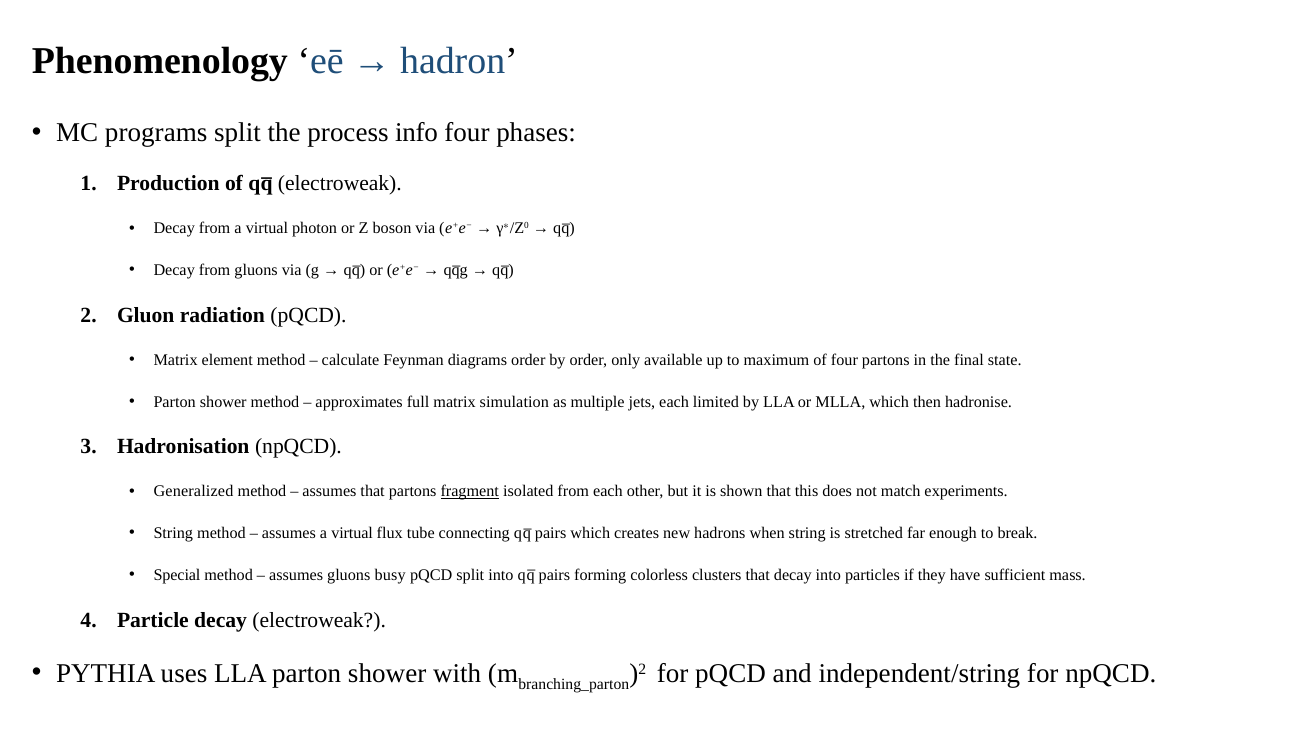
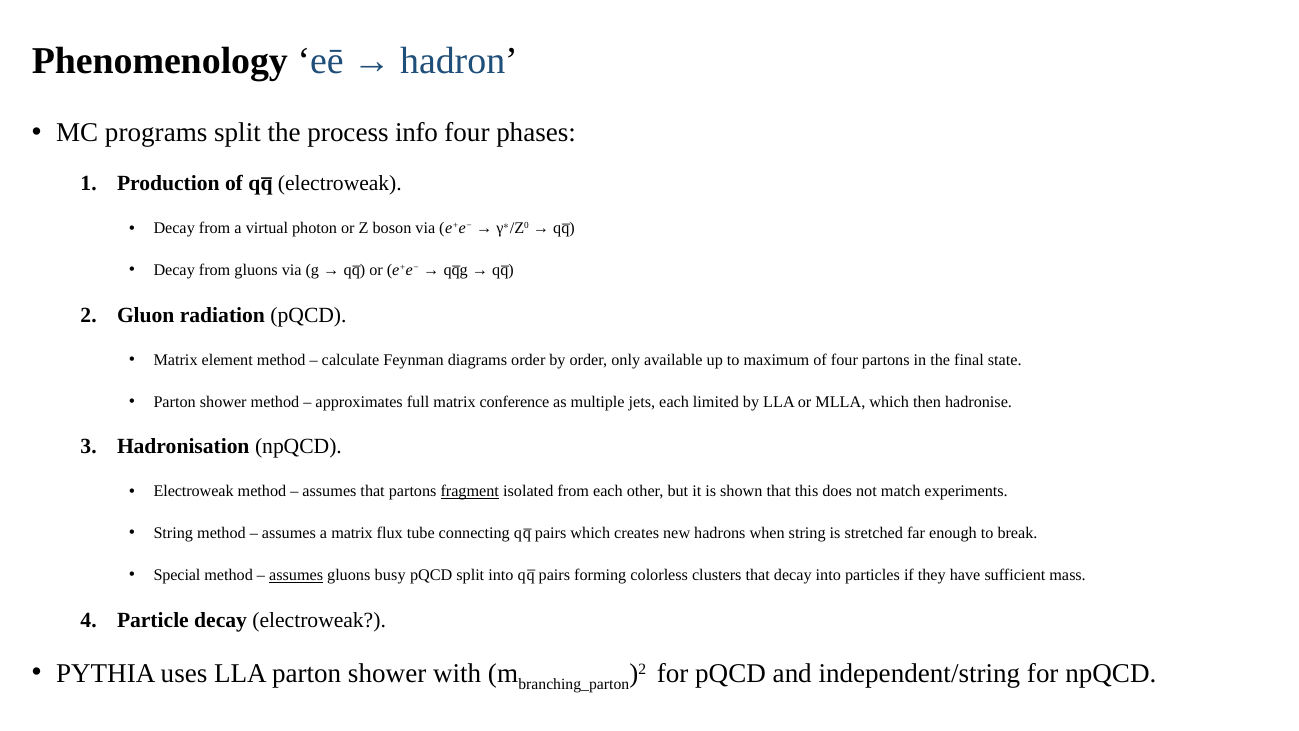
simulation: simulation -> conference
Generalized at (193, 491): Generalized -> Electroweak
assumes a virtual: virtual -> matrix
assumes at (296, 575) underline: none -> present
